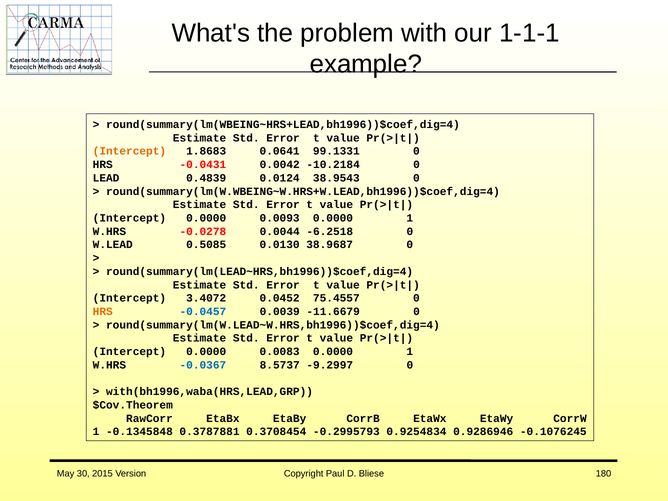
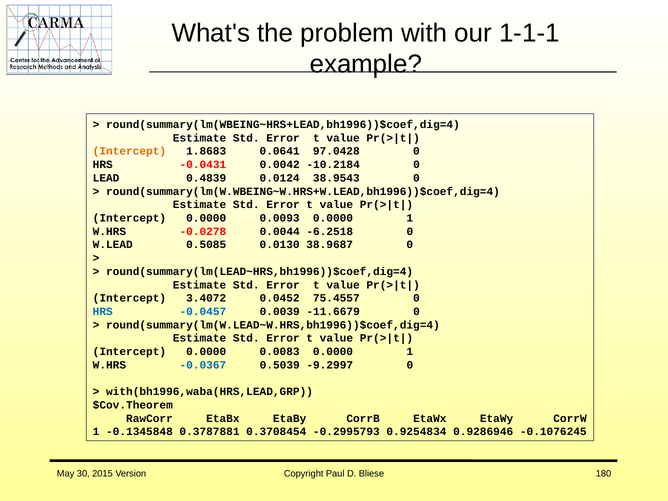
99.1331: 99.1331 -> 97.0428
HRS at (103, 312) colour: orange -> blue
8.5737: 8.5737 -> 0.5039
